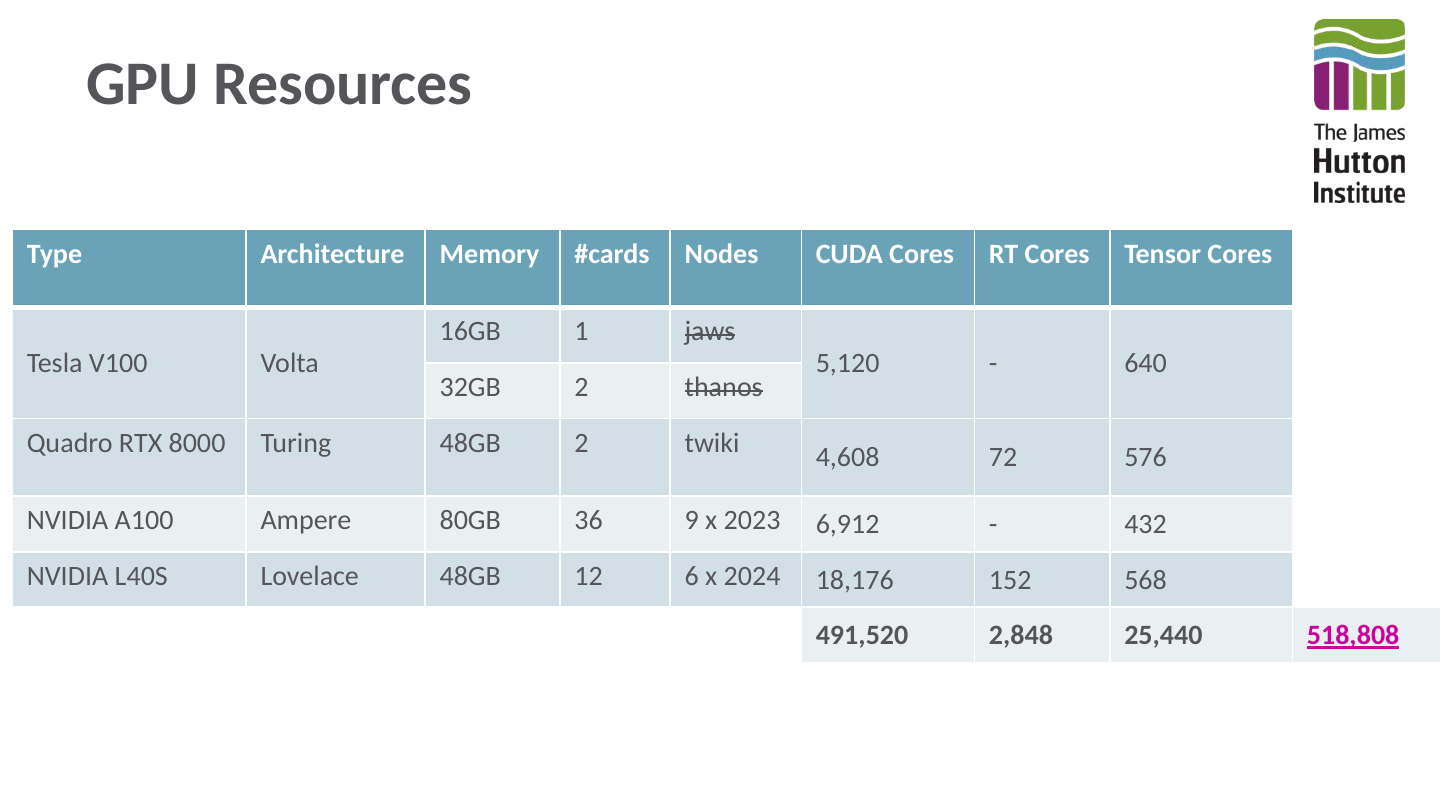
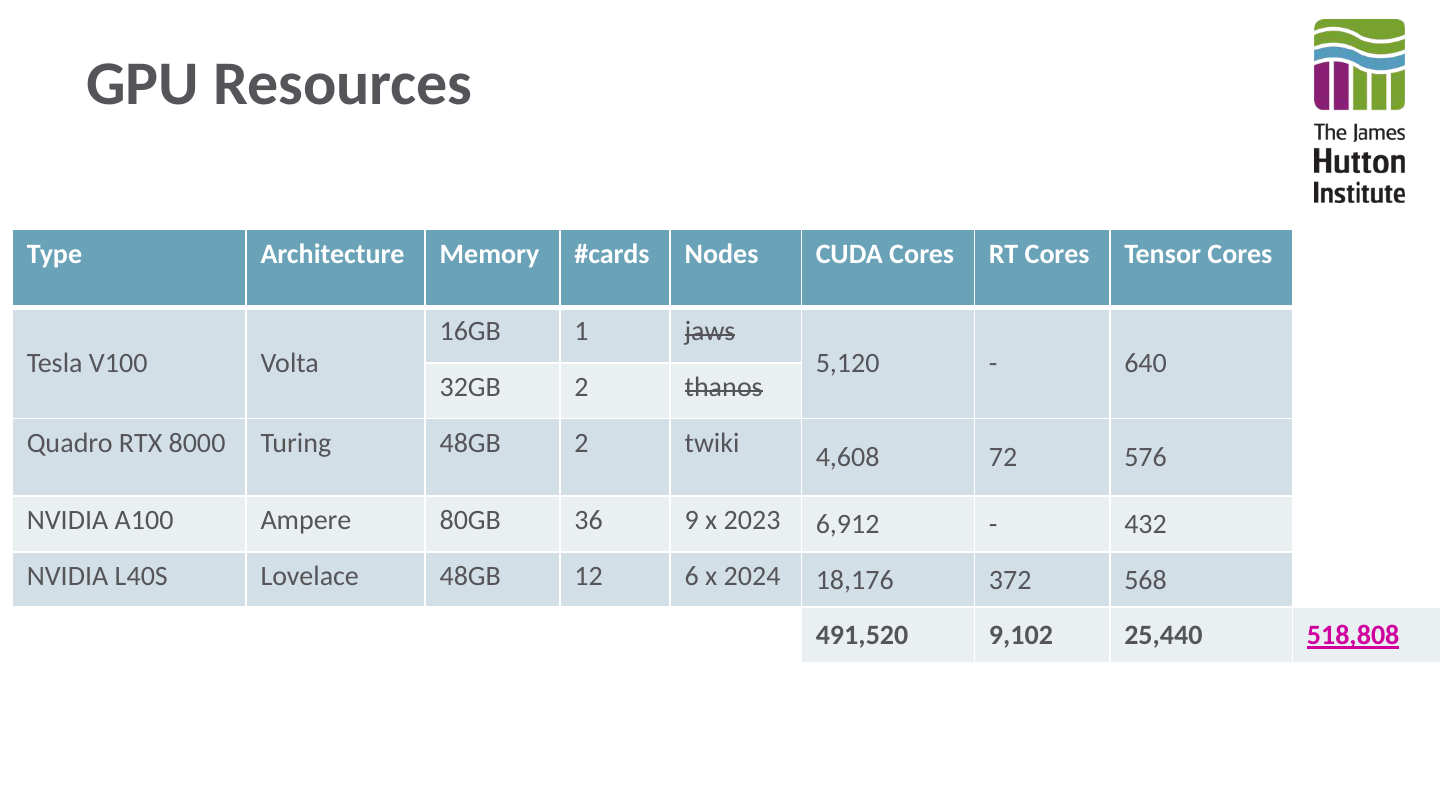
152: 152 -> 372
2,848: 2,848 -> 9,102
